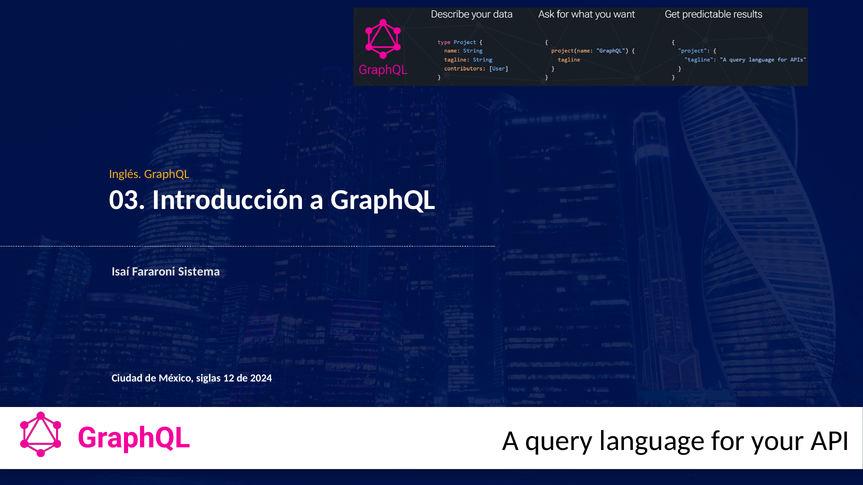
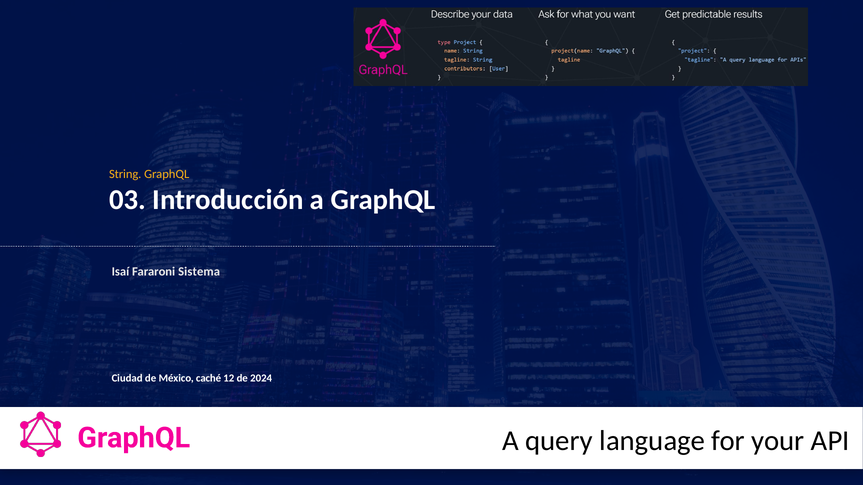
Inglés: Inglés -> String
siglas: siglas -> caché
